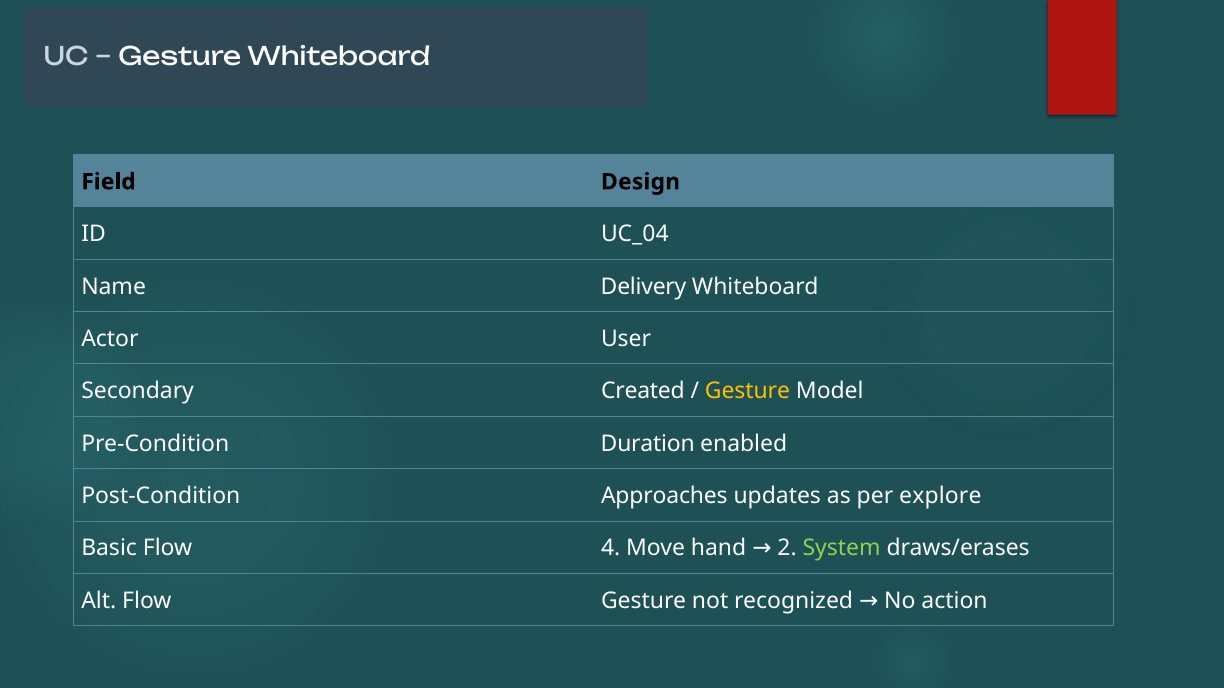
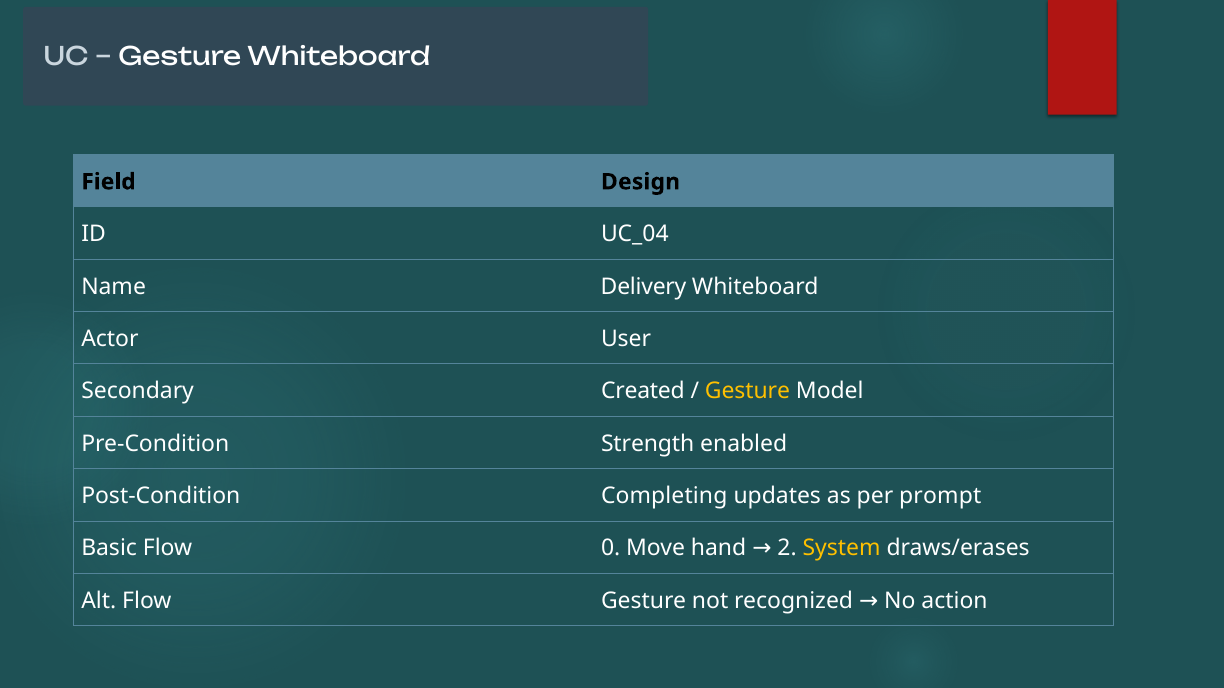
Duration: Duration -> Strength
Approaches: Approaches -> Completing
explore: explore -> prompt
4: 4 -> 0
System colour: light green -> yellow
